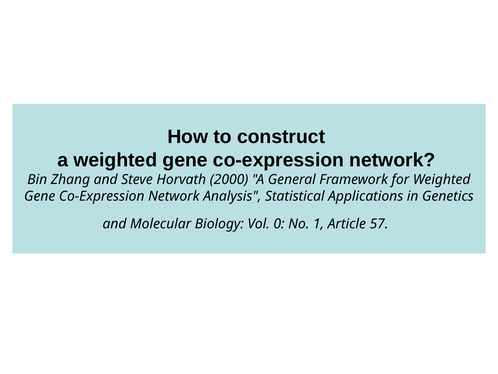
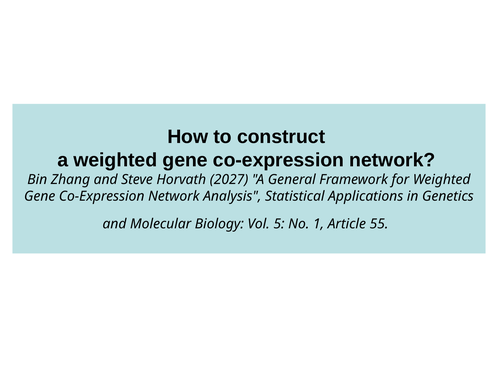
2000: 2000 -> 2027
0: 0 -> 5
57: 57 -> 55
